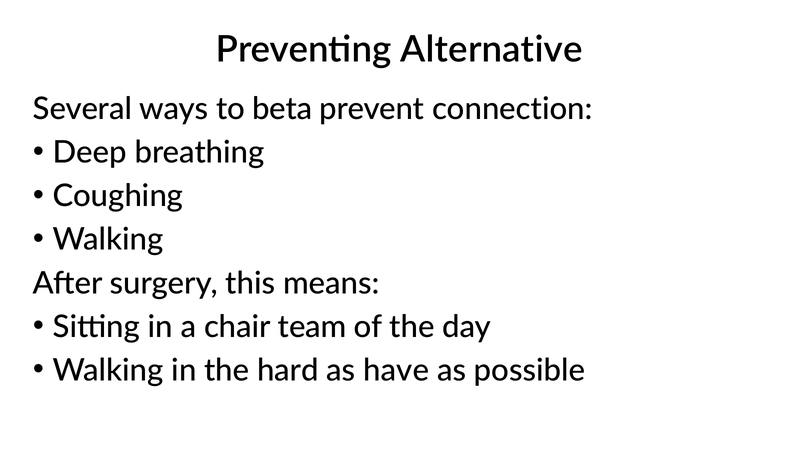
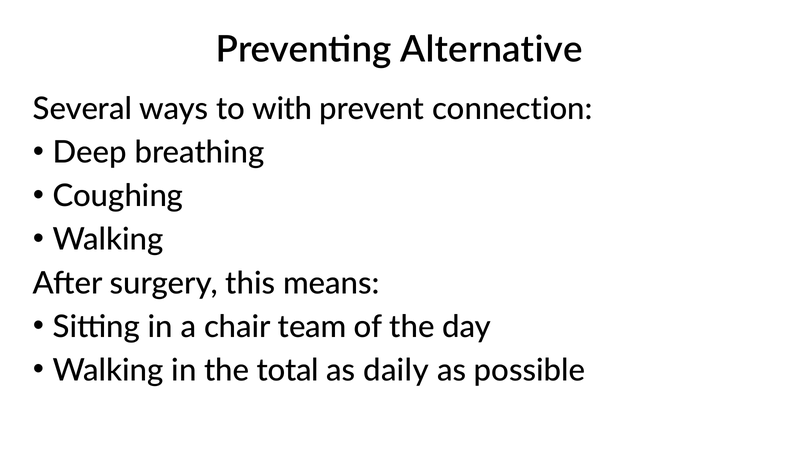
beta: beta -> with
hard: hard -> total
have: have -> daily
